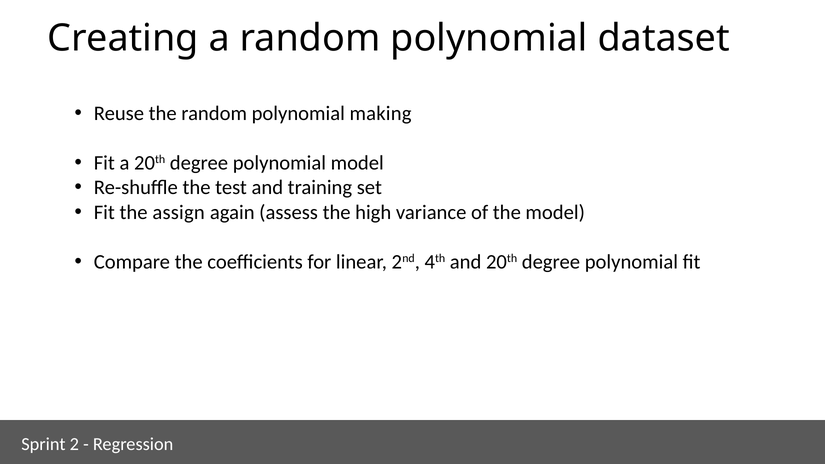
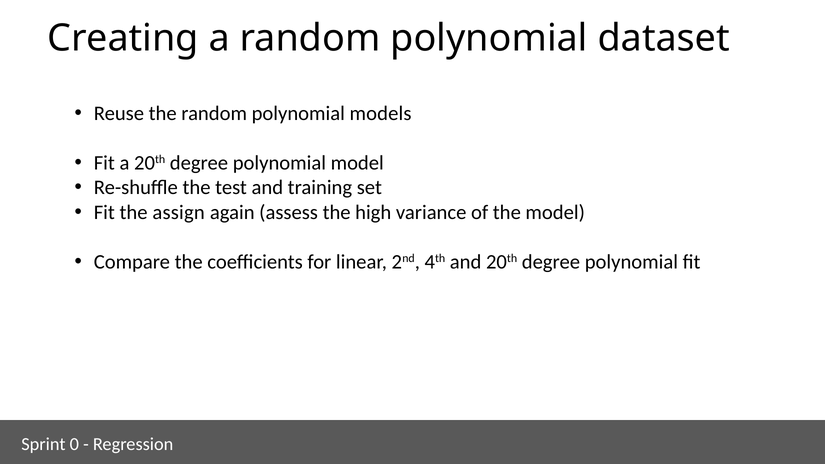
making: making -> models
2: 2 -> 0
